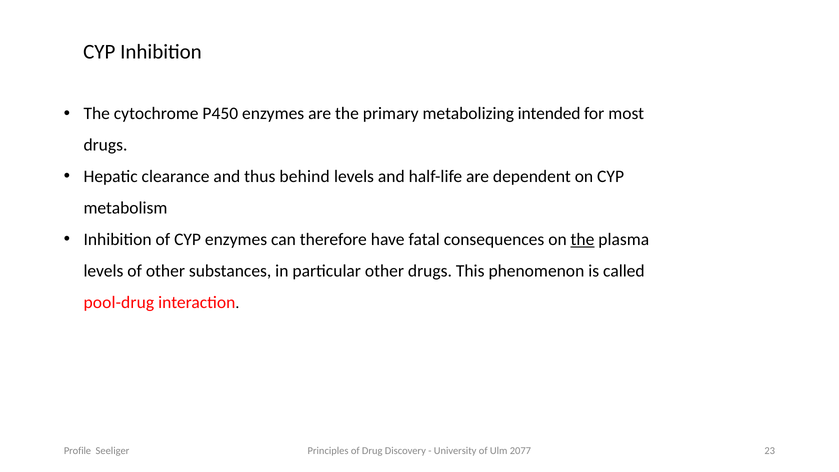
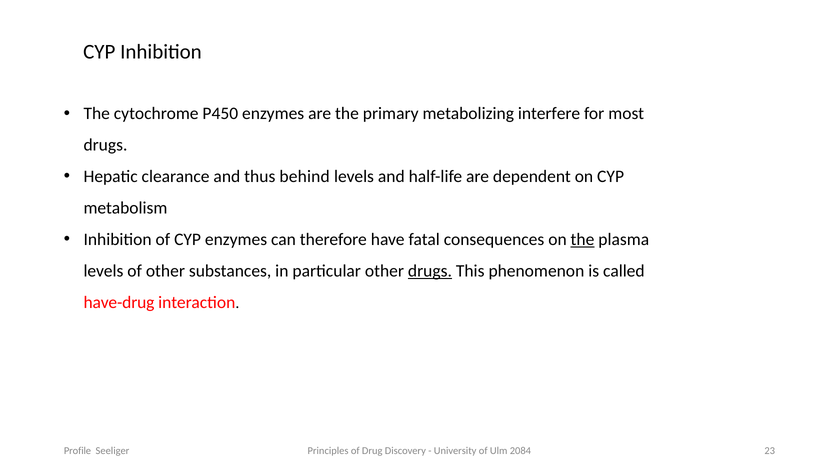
intended: intended -> interfere
drugs at (430, 271) underline: none -> present
pool-drug: pool-drug -> have-drug
2077: 2077 -> 2084
